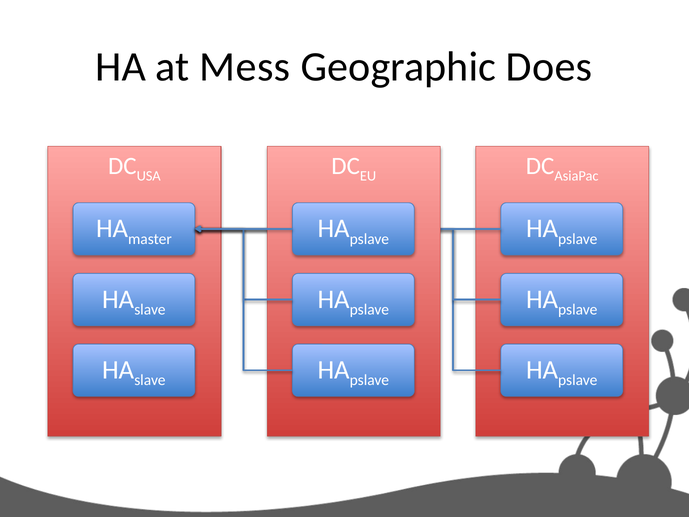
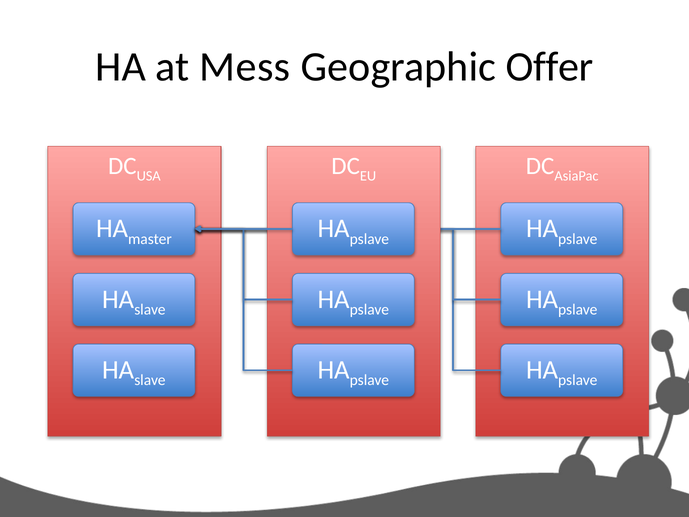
Does: Does -> Offer
